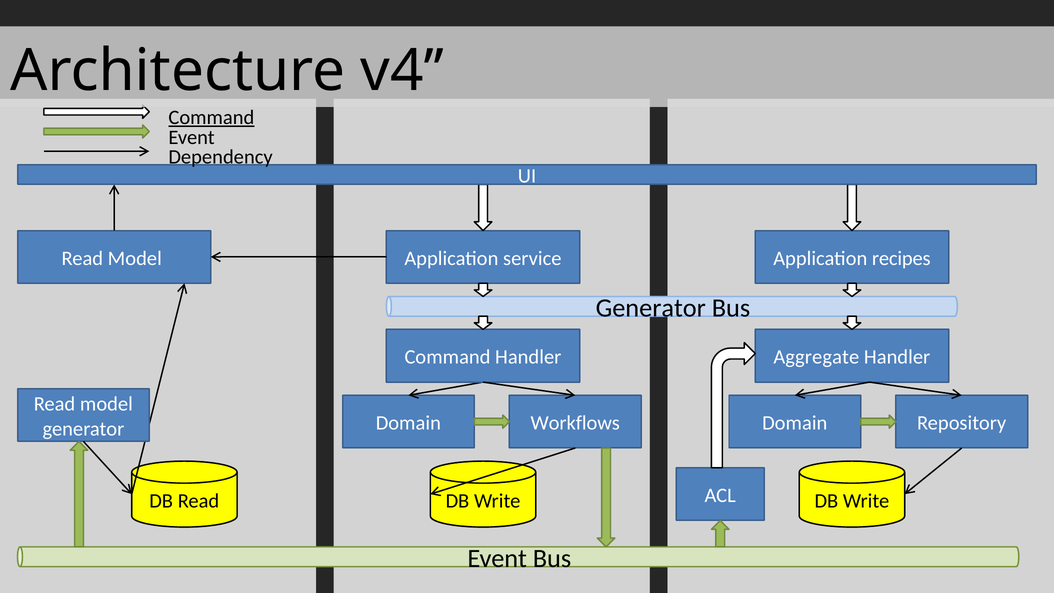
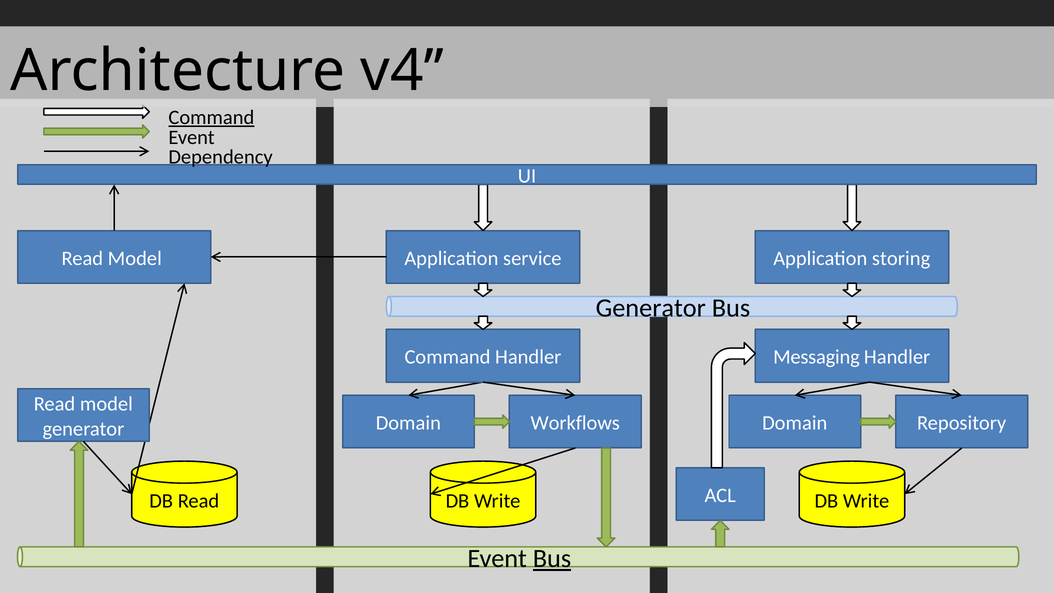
recipes: recipes -> storing
Aggregate: Aggregate -> Messaging
Bus at (552, 559) underline: none -> present
